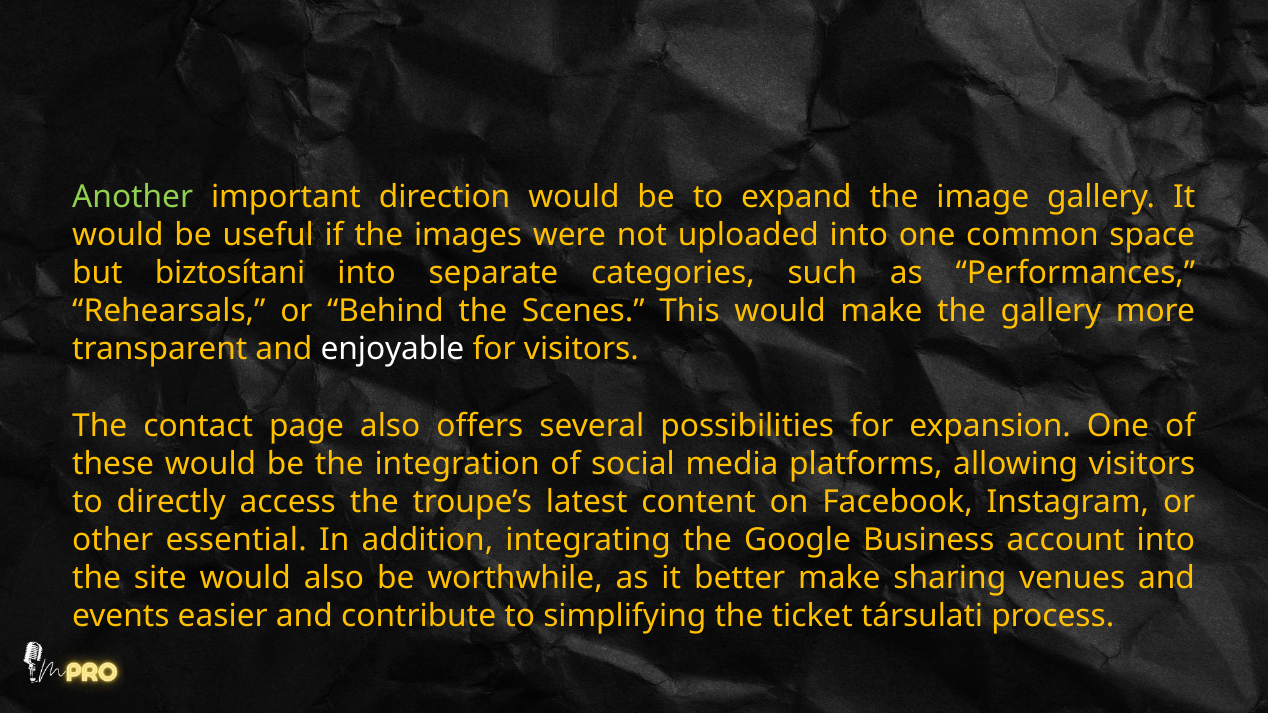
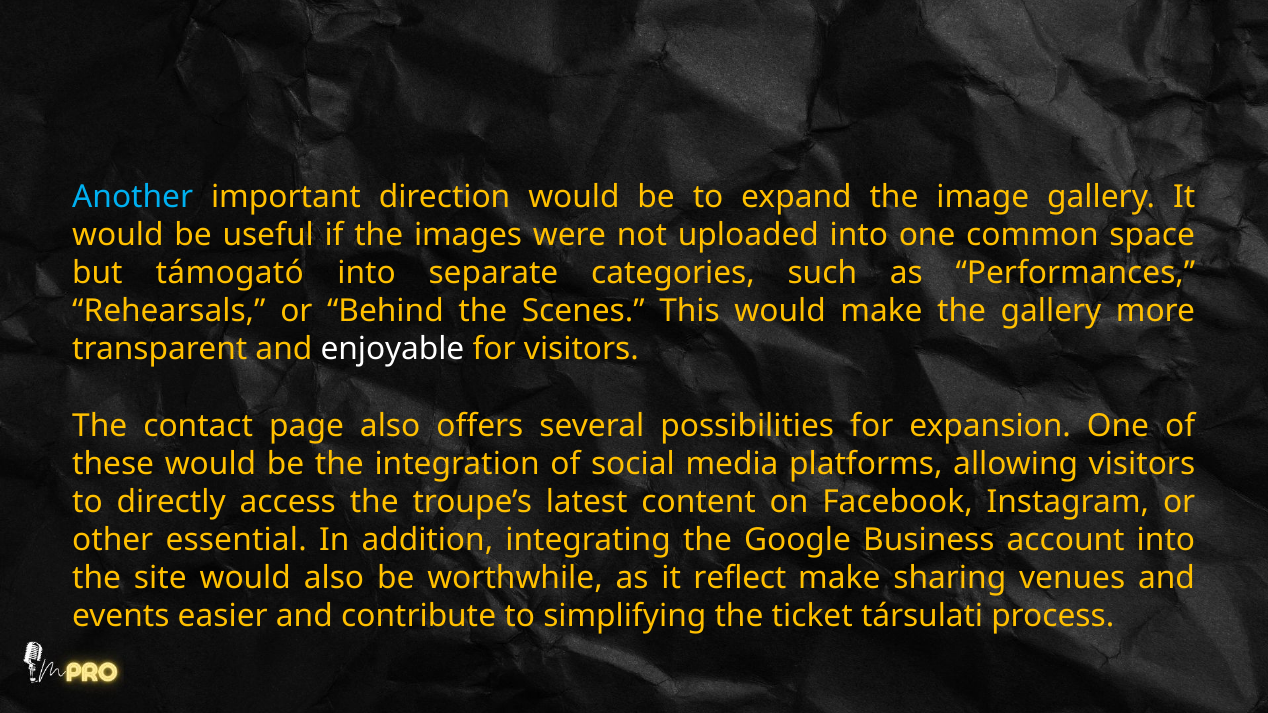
Another colour: light green -> light blue
biztosítani: biztosítani -> támogató
better: better -> reflect
